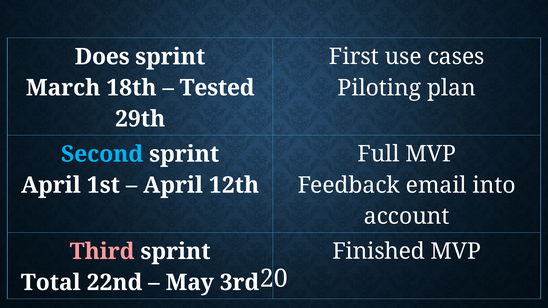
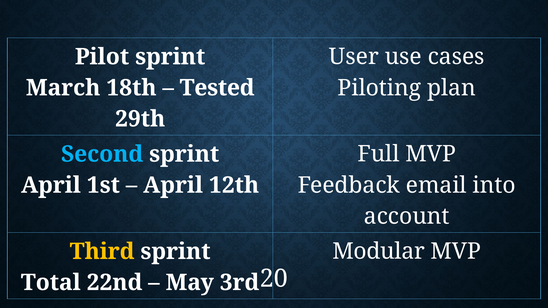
Does: Does -> Pilot
First: First -> User
Third colour: pink -> yellow
Finished: Finished -> Modular
